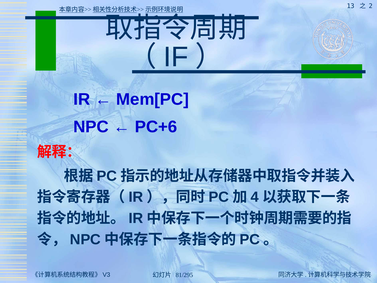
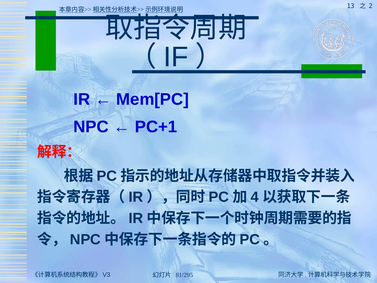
PC+6: PC+6 -> PC+1
